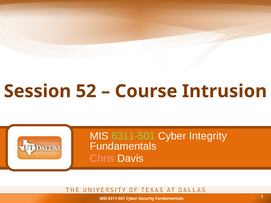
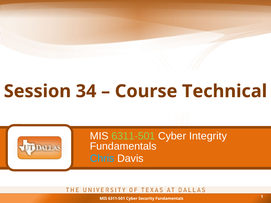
52: 52 -> 34
Intrusion: Intrusion -> Technical
Chris colour: pink -> light blue
